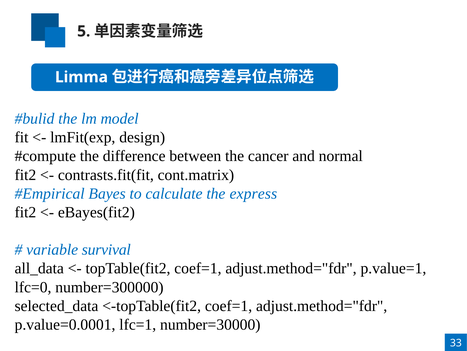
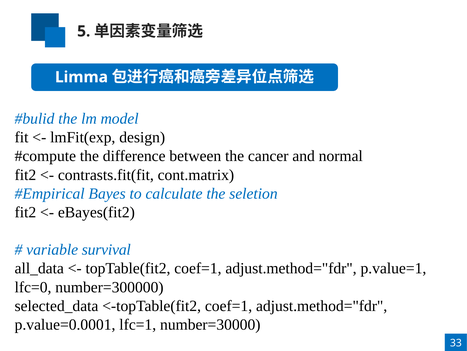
express: express -> seletion
